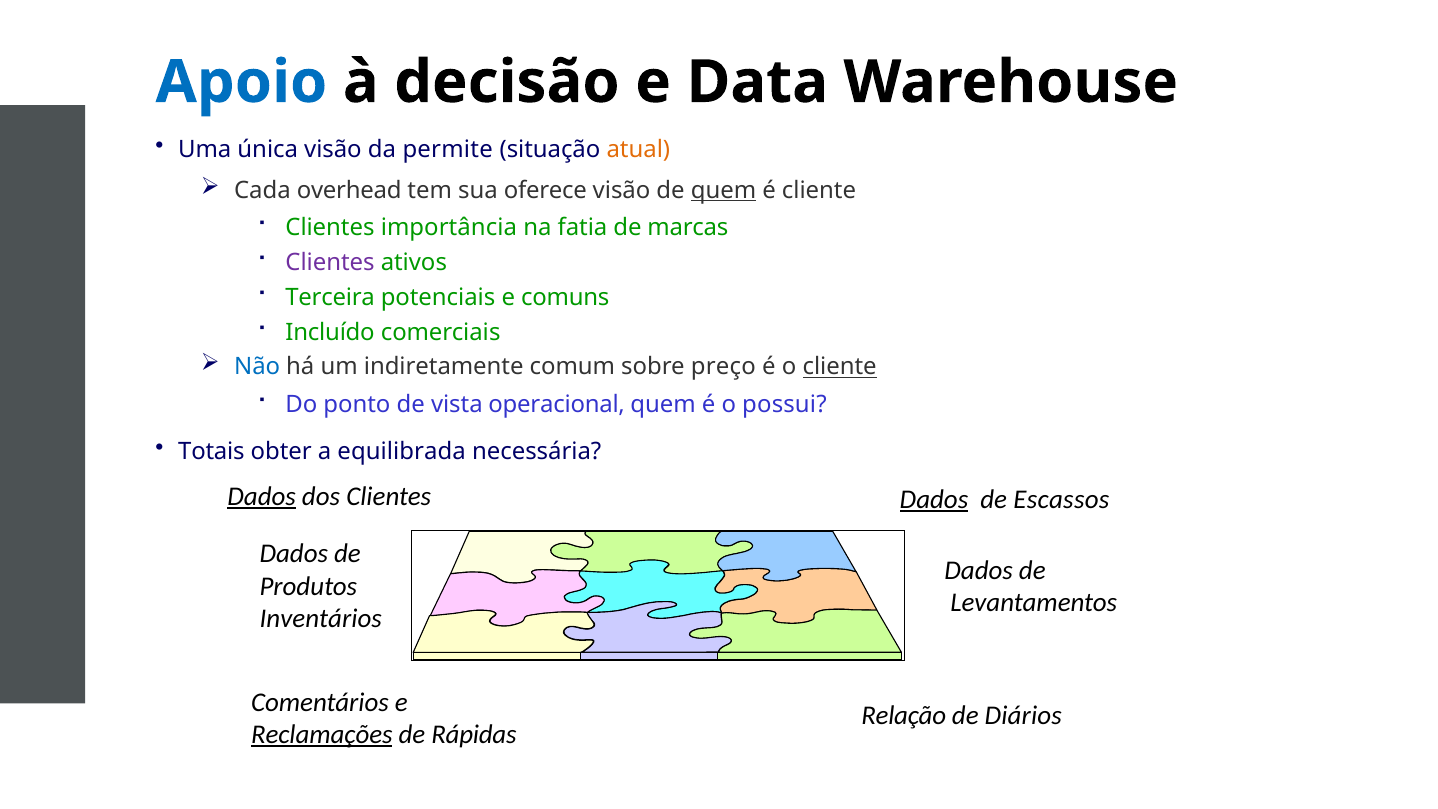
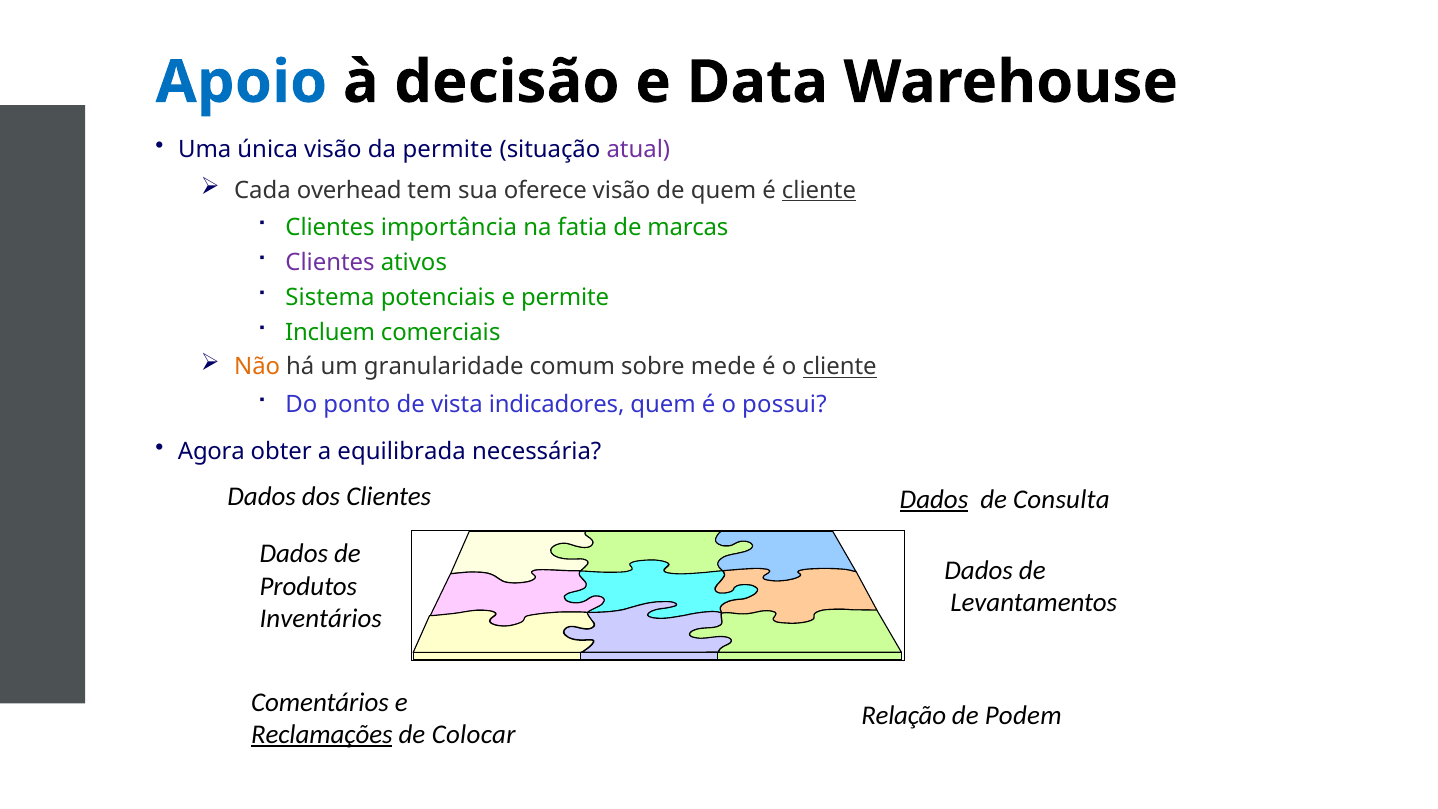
atual colour: orange -> purple
quem at (724, 190) underline: present -> none
cliente at (819, 190) underline: none -> present
Terceira: Terceira -> Sistema
e comuns: comuns -> permite
Incluído: Incluído -> Incluem
Não colour: blue -> orange
indiretamente: indiretamente -> granularidade
preço: preço -> mede
operacional: operacional -> indicadores
Totais: Totais -> Agora
Dados at (262, 497) underline: present -> none
Escassos: Escassos -> Consulta
Diários: Diários -> Podem
Rápidas: Rápidas -> Colocar
